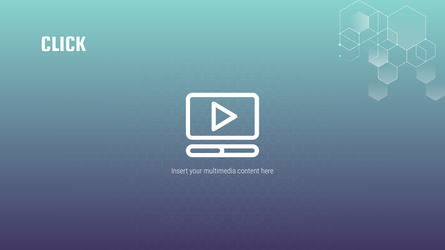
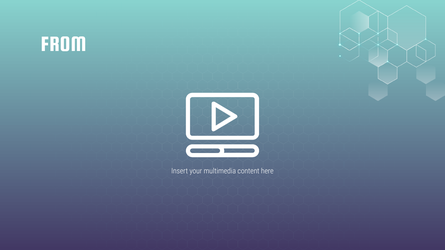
CLICK: CLICK -> FROM
